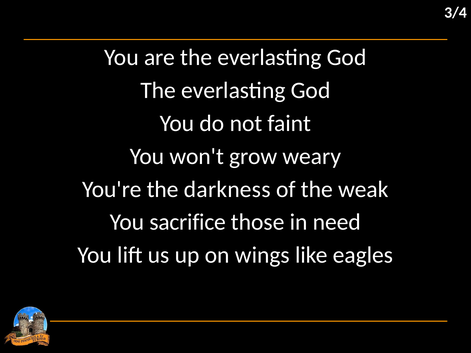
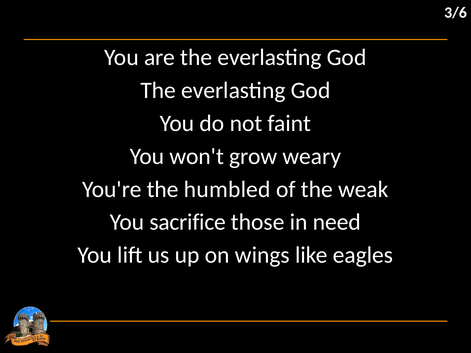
3/4: 3/4 -> 3/6
darkness: darkness -> humbled
